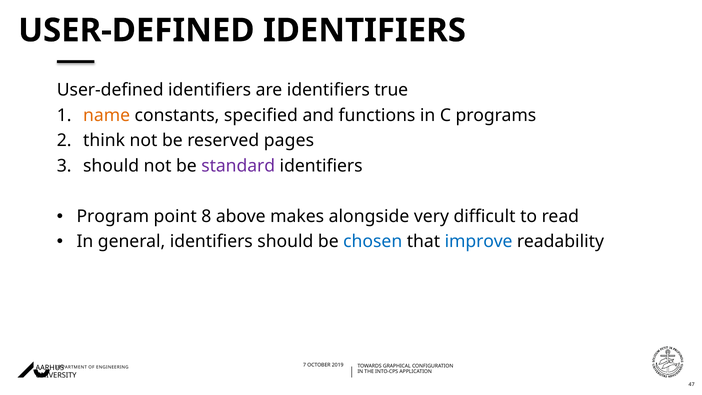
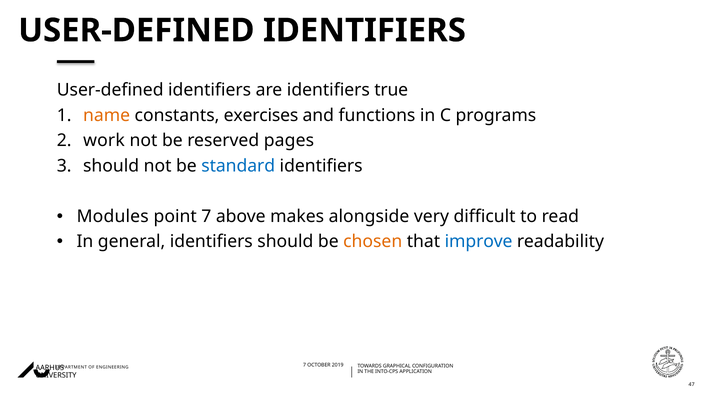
specified: specified -> exercises
think: think -> work
standard colour: purple -> blue
Program: Program -> Modules
point 8: 8 -> 7
chosen colour: blue -> orange
